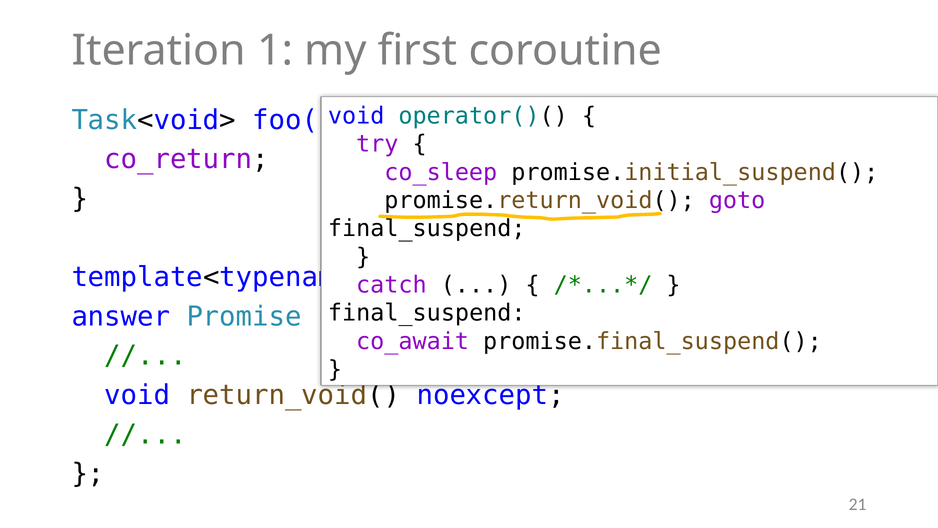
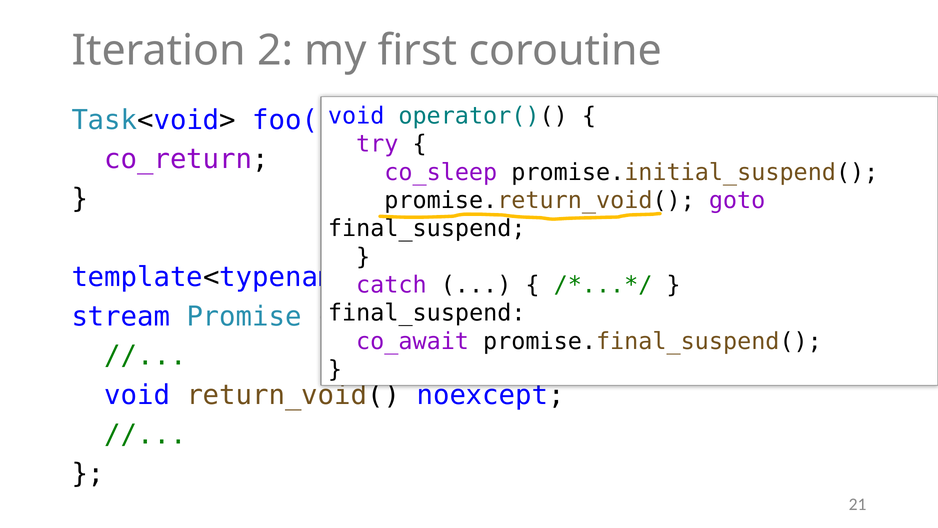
1: 1 -> 2
answer: answer -> stream
